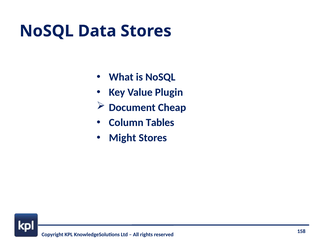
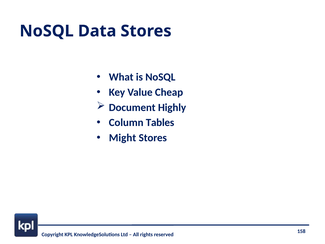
Plugin: Plugin -> Cheap
Cheap: Cheap -> Highly
